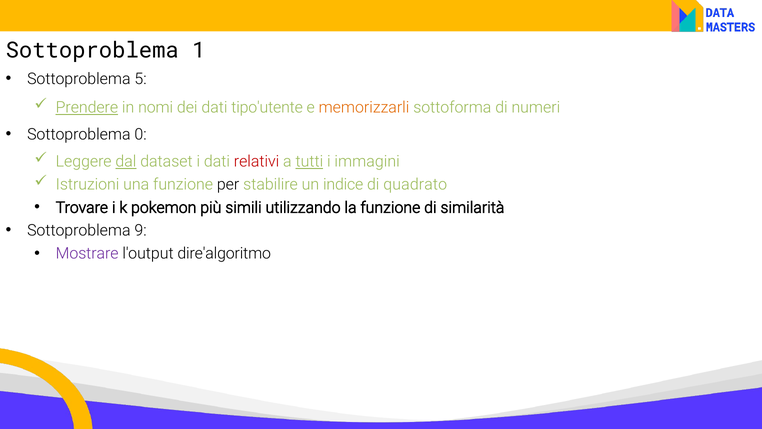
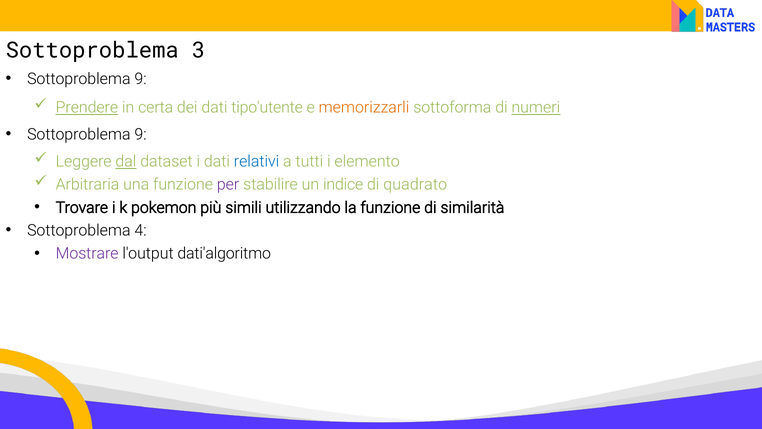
1: 1 -> 3
5 at (141, 79): 5 -> 9
nomi: nomi -> certa
numeri underline: none -> present
0 at (141, 134): 0 -> 9
relativi colour: red -> blue
tutti underline: present -> none
immagini: immagini -> elemento
Istruzioni: Istruzioni -> Arbitraria
per colour: black -> purple
9: 9 -> 4
dire'algoritmo: dire'algoritmo -> dati'algoritmo
